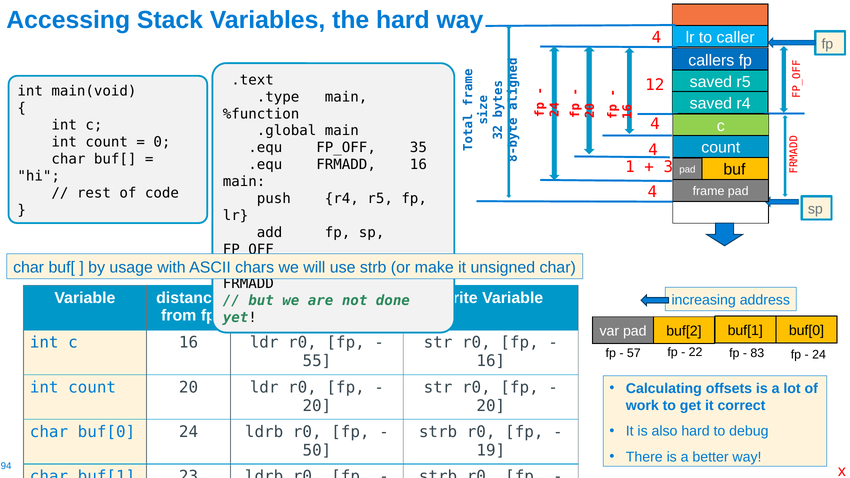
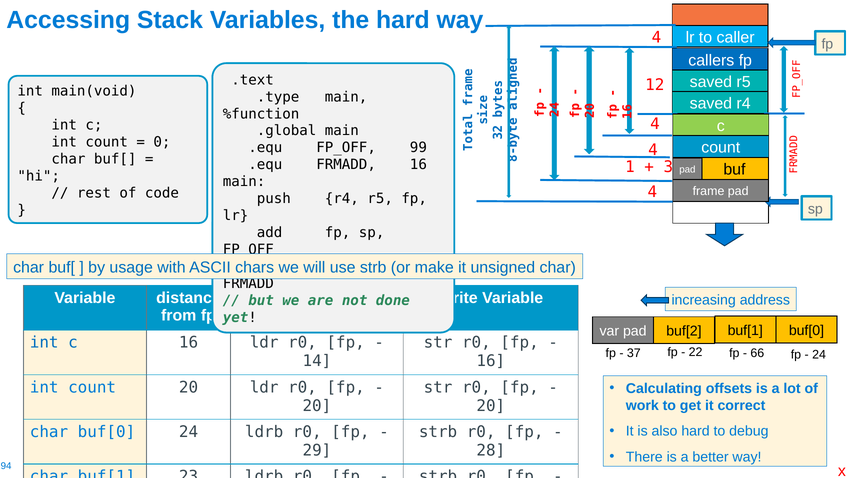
35: 35 -> 99
57: 57 -> 37
83: 83 -> 66
55: 55 -> 14
50: 50 -> 29
19: 19 -> 28
